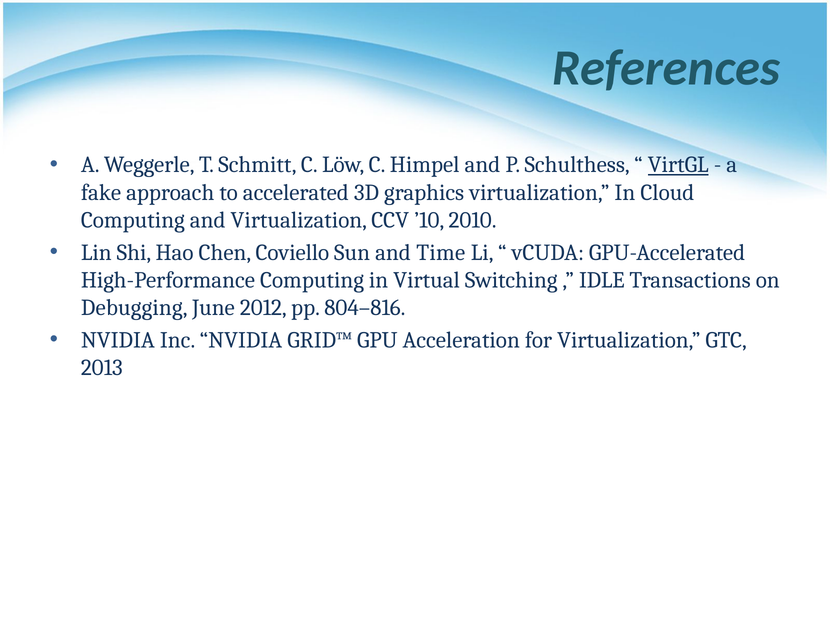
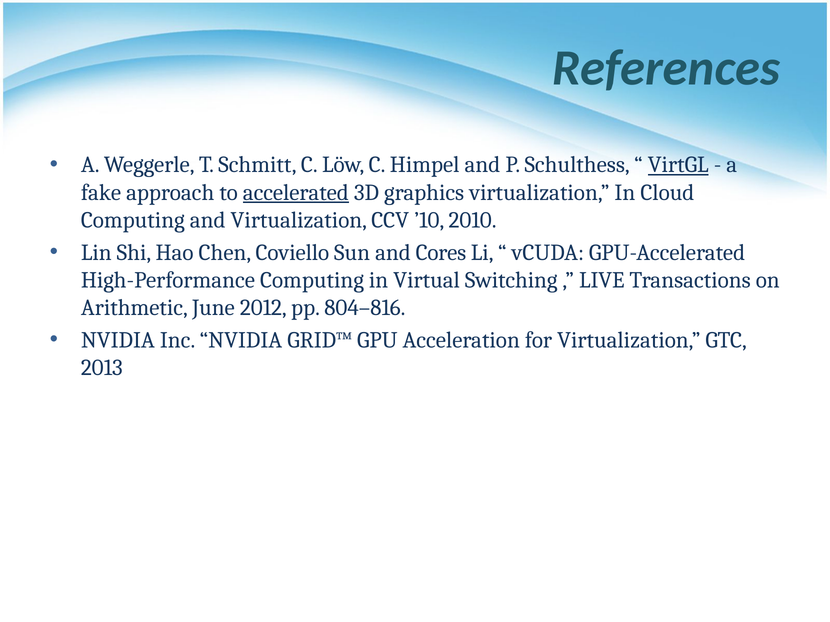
accelerated underline: none -> present
Time: Time -> Cores
IDLE: IDLE -> LIVE
Debugging: Debugging -> Arithmetic
